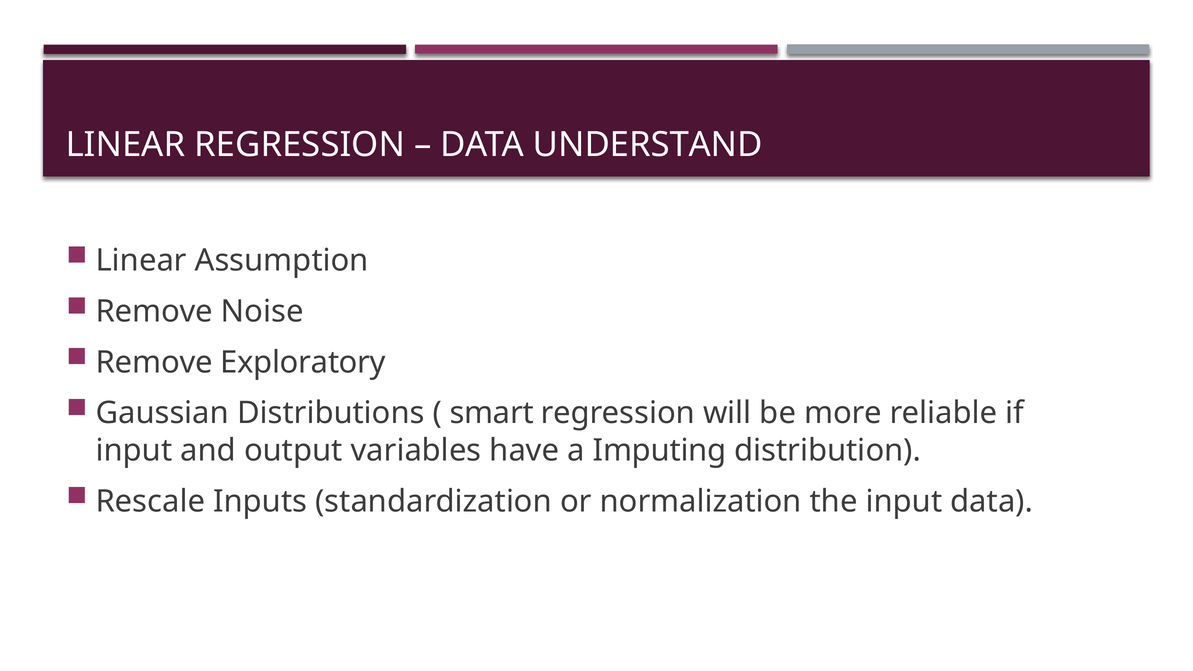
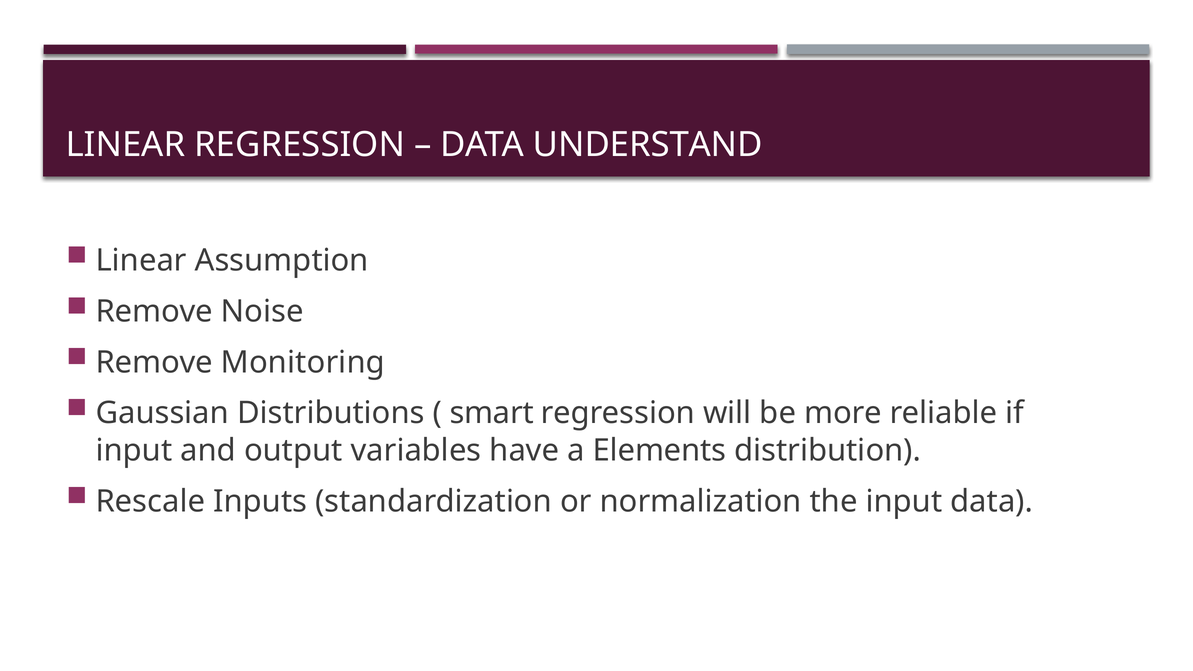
Exploratory: Exploratory -> Monitoring
Imputing: Imputing -> Elements
